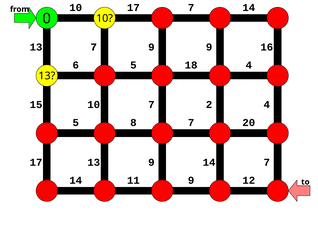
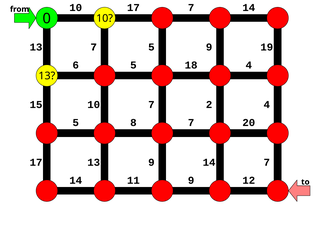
9 at (151, 47): 9 -> 5
16: 16 -> 19
